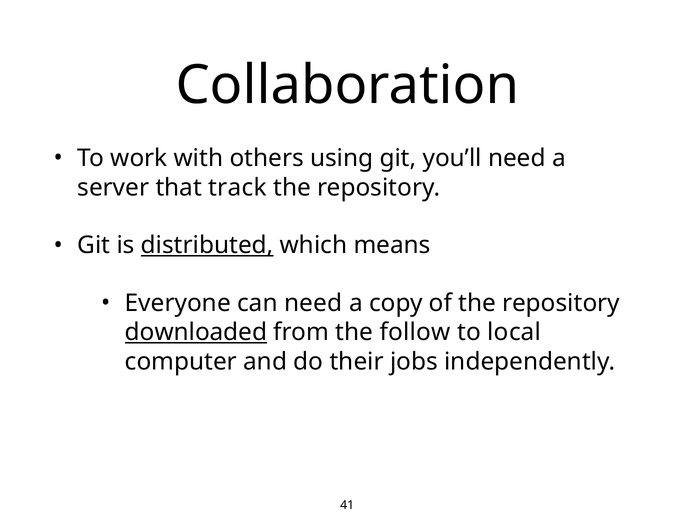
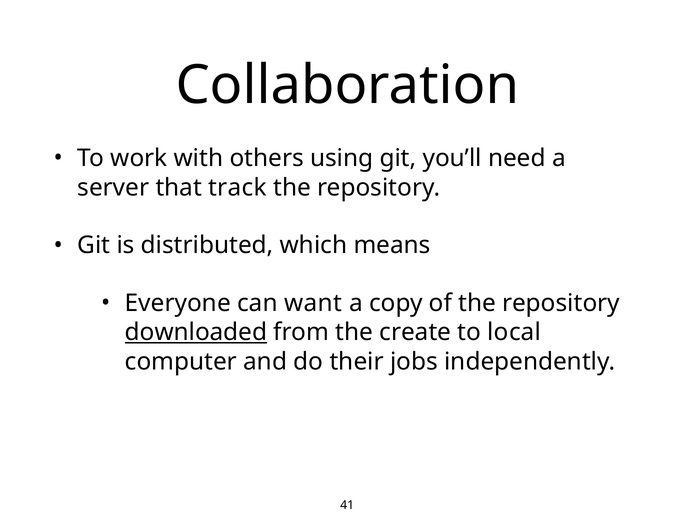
distributed underline: present -> none
can need: need -> want
follow: follow -> create
